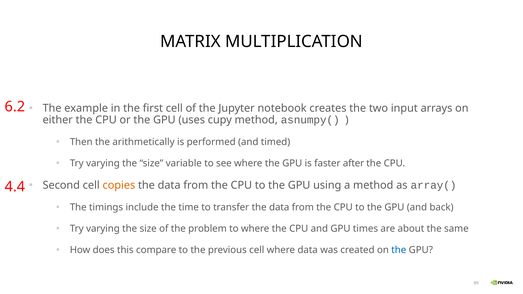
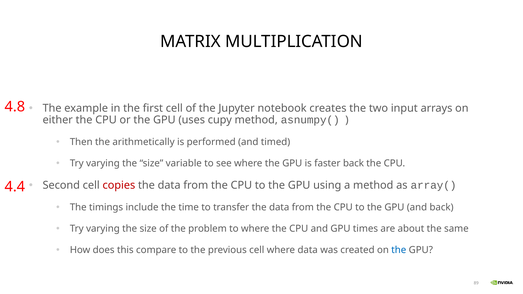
6.2: 6.2 -> 4.8
faster after: after -> back
copies colour: orange -> red
